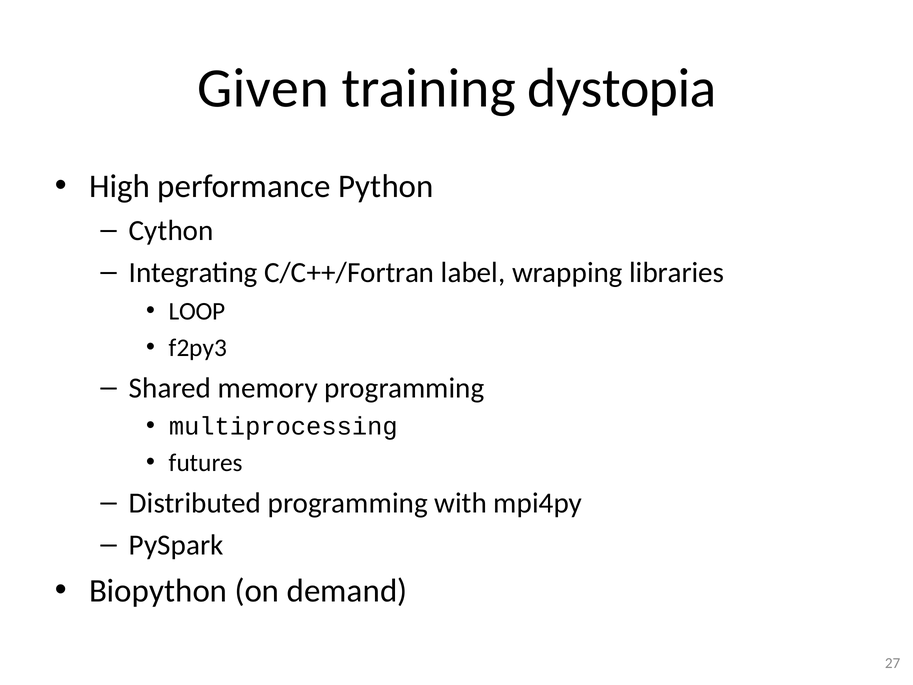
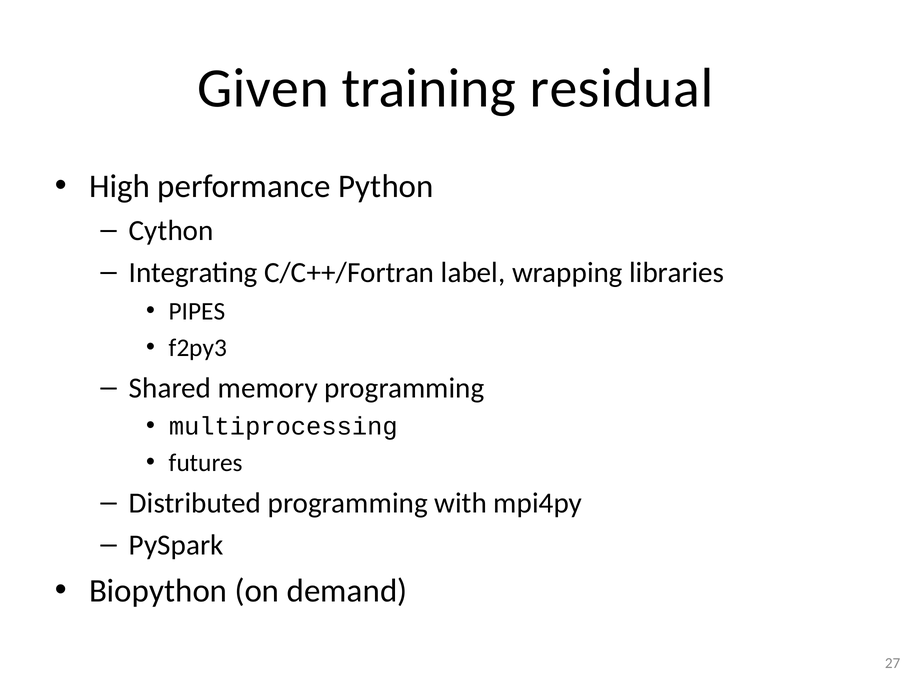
dystopia: dystopia -> residual
LOOP: LOOP -> PIPES
